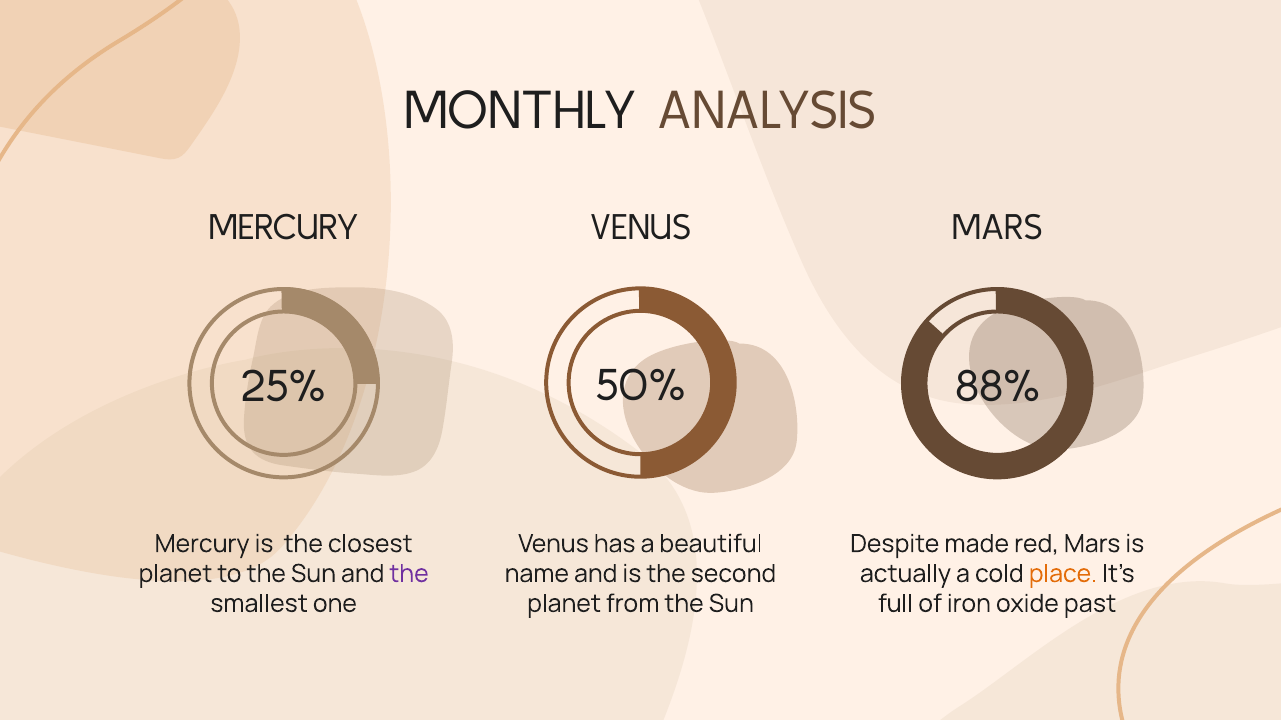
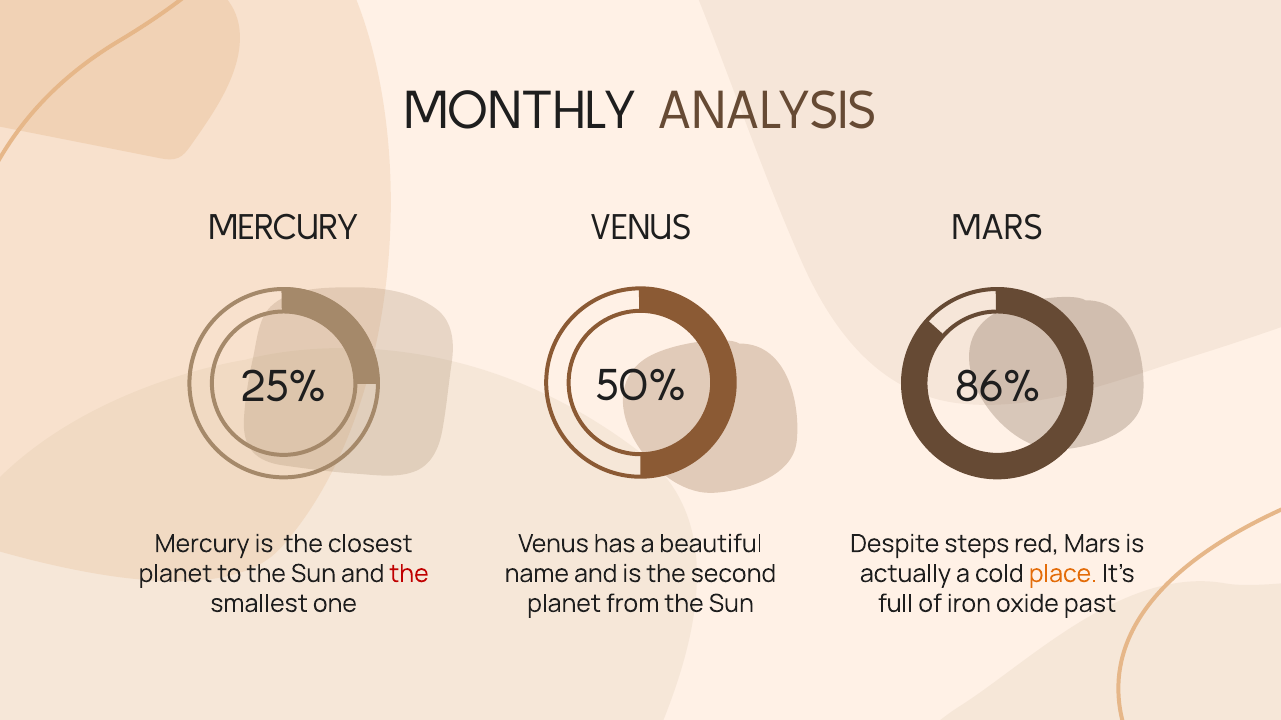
88%: 88% -> 86%
made: made -> steps
the at (409, 574) colour: purple -> red
